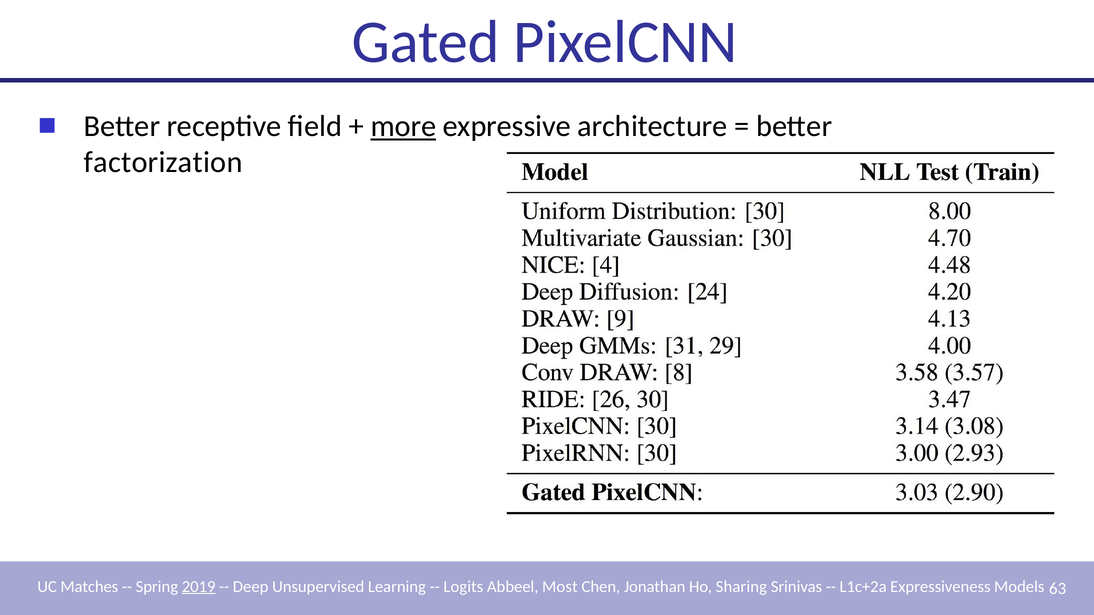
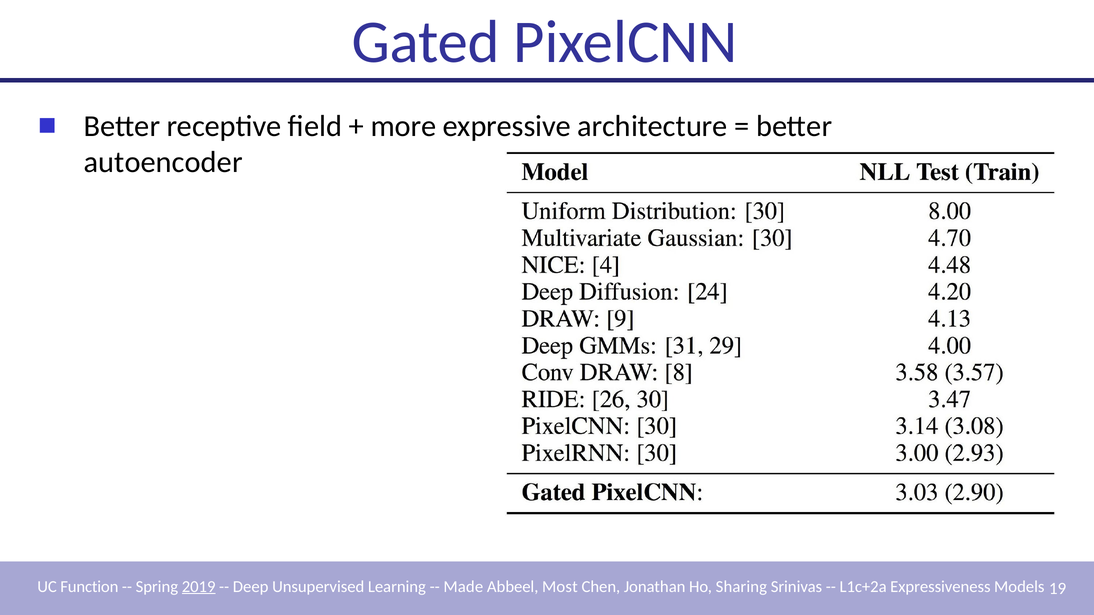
more underline: present -> none
factorization: factorization -> autoencoder
Matches: Matches -> Function
Logits: Logits -> Made
63: 63 -> 19
